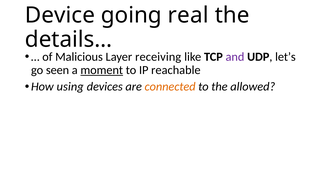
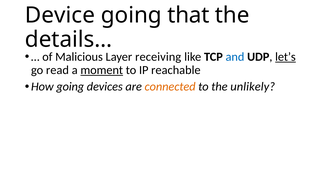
real: real -> that
and colour: purple -> blue
let’s underline: none -> present
seen: seen -> read
How using: using -> going
allowed: allowed -> unlikely
